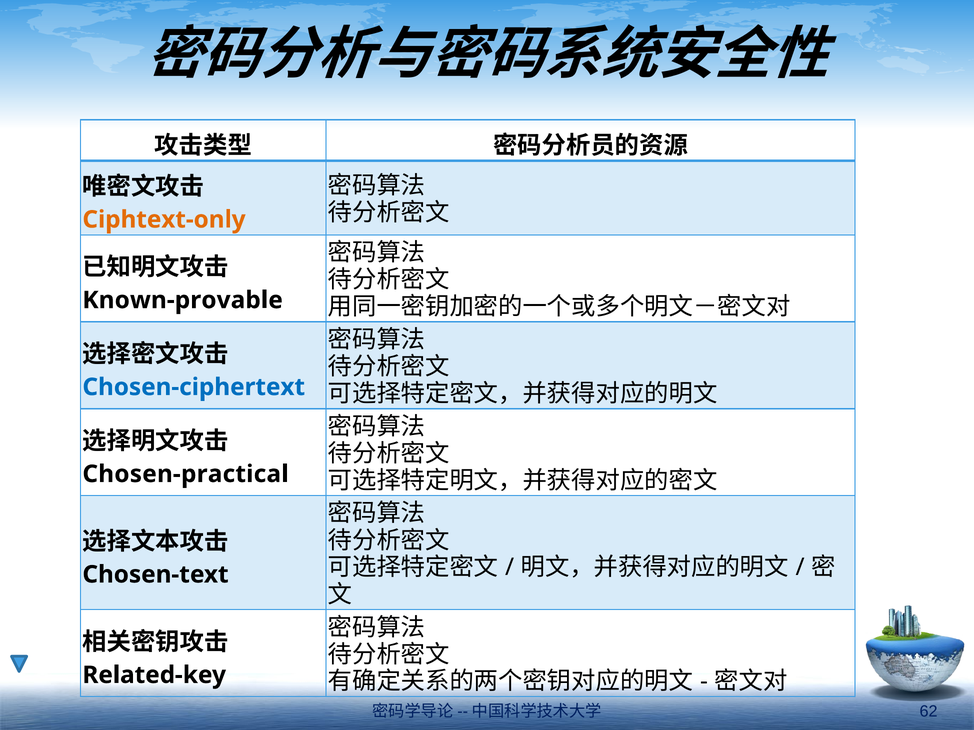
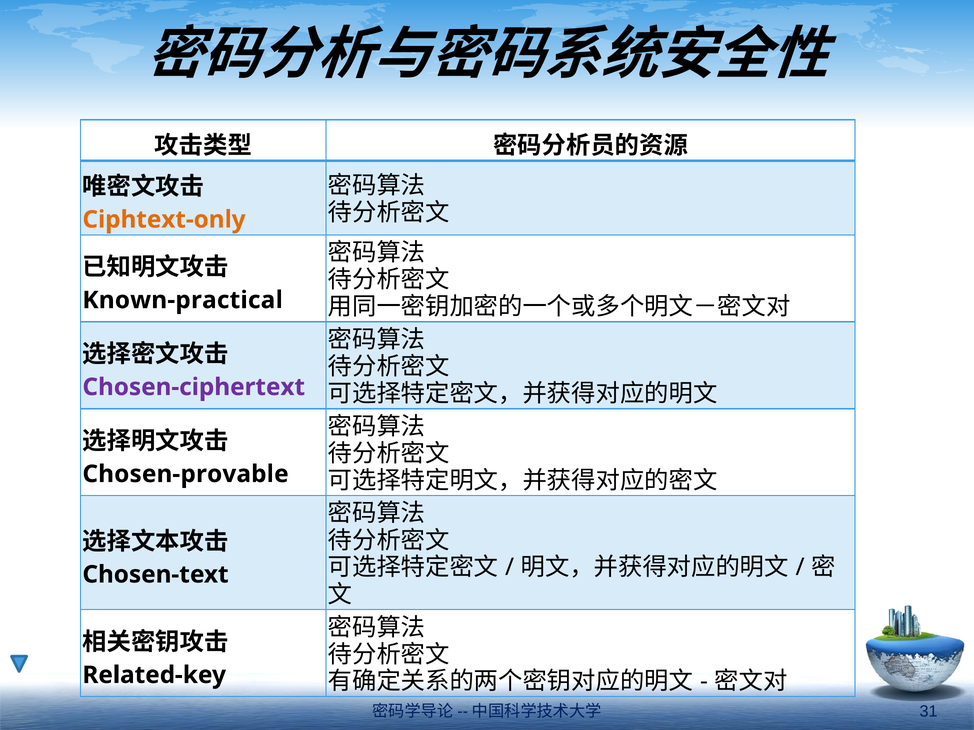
Known-provable: Known-provable -> Known-practical
Chosen-ciphertext colour: blue -> purple
Chosen-practical: Chosen-practical -> Chosen-provable
62: 62 -> 31
